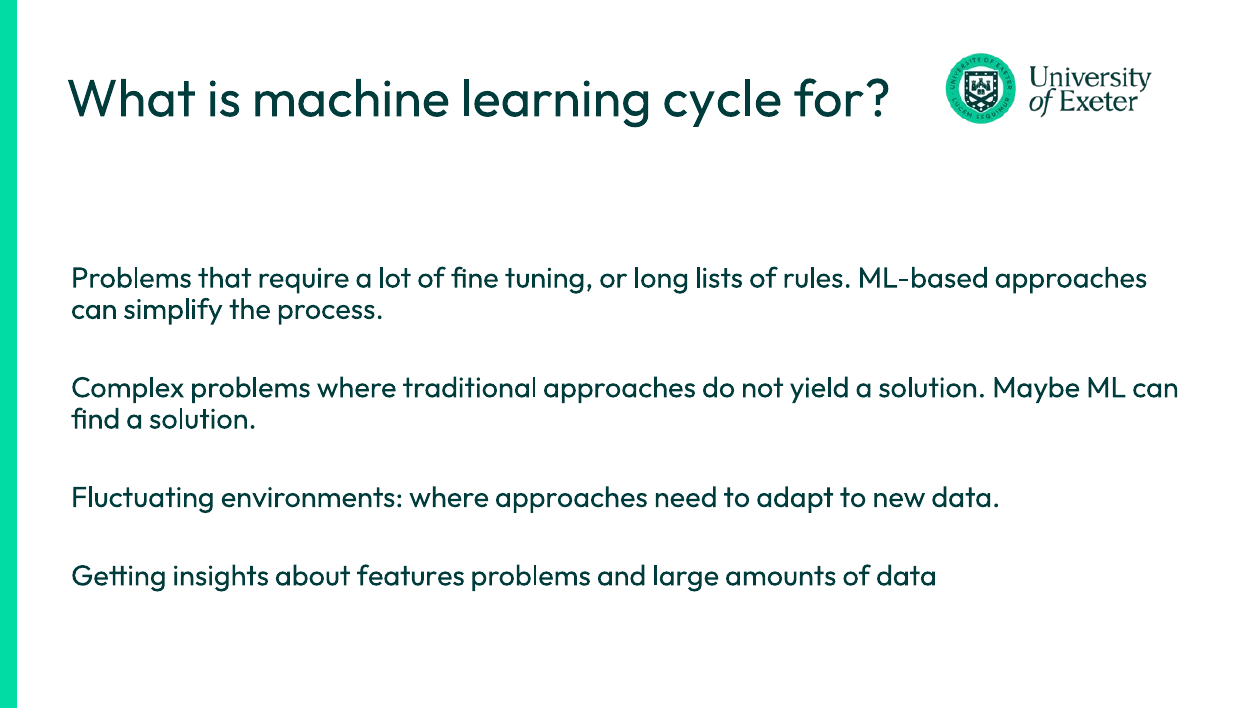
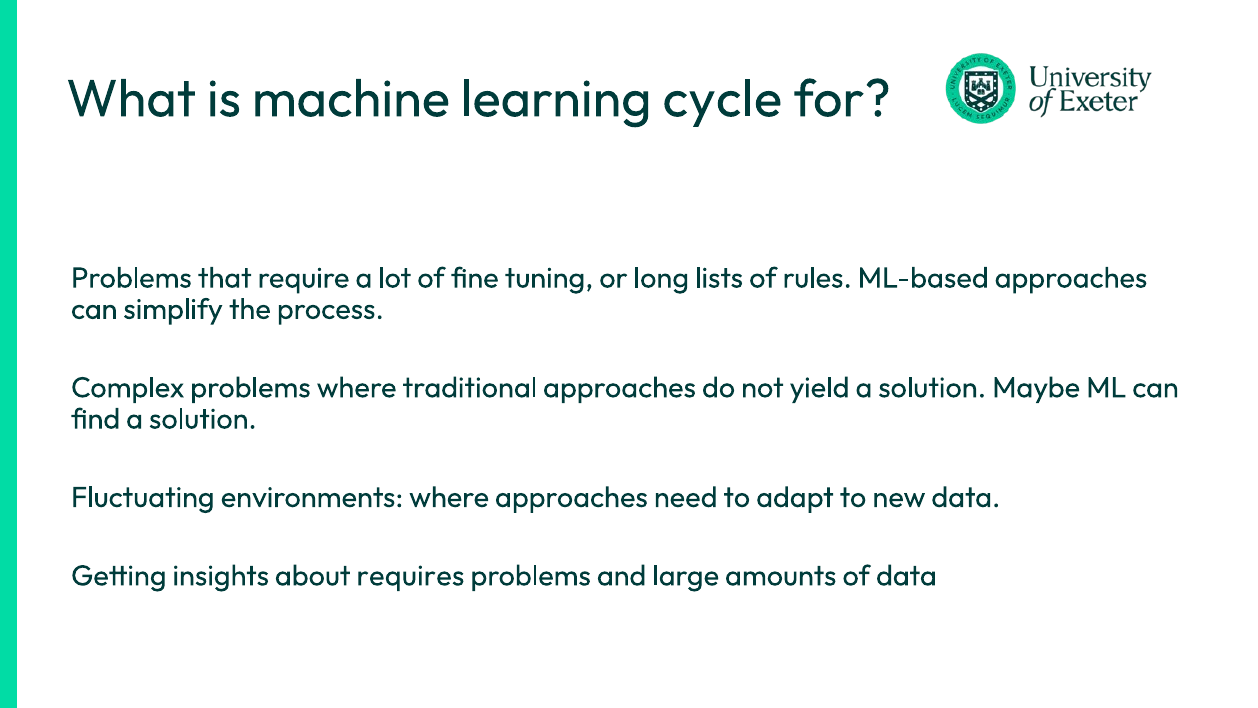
features: features -> requires
